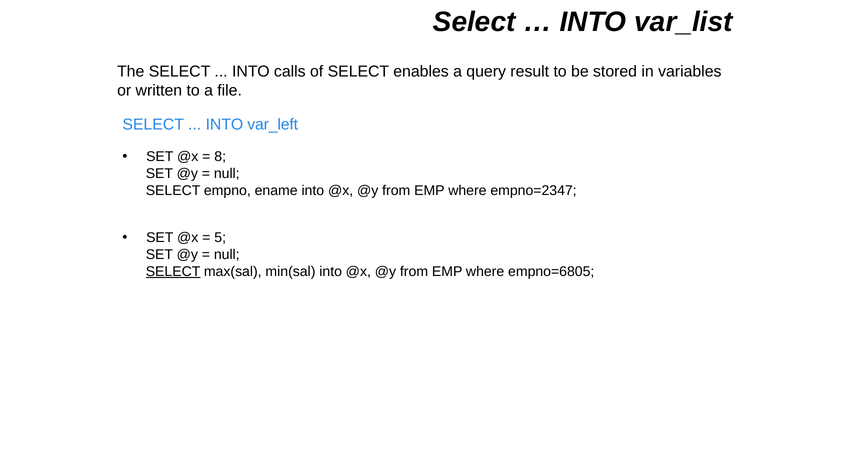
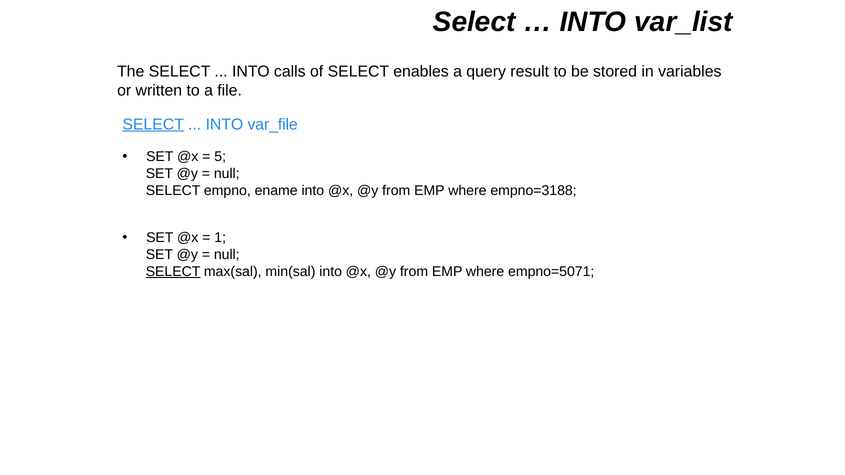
SELECT at (153, 125) underline: none -> present
var_left: var_left -> var_file
8: 8 -> 5
empno=2347: empno=2347 -> empno=3188
5: 5 -> 1
empno=6805: empno=6805 -> empno=5071
